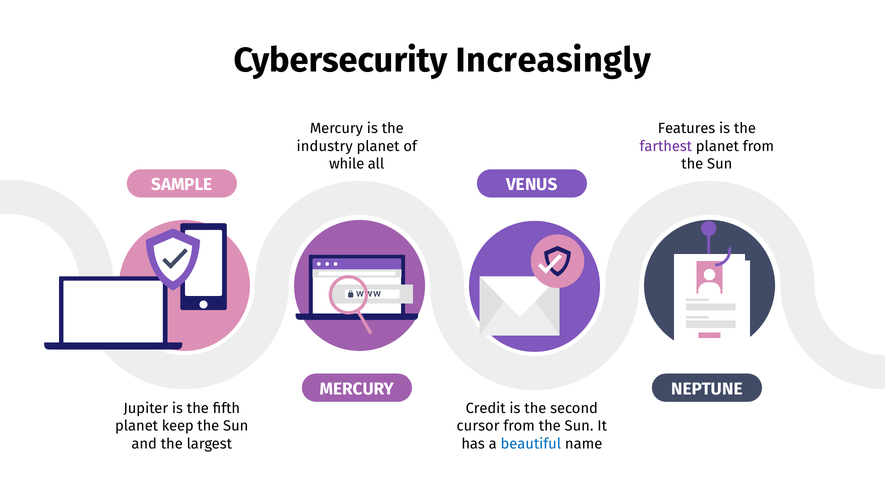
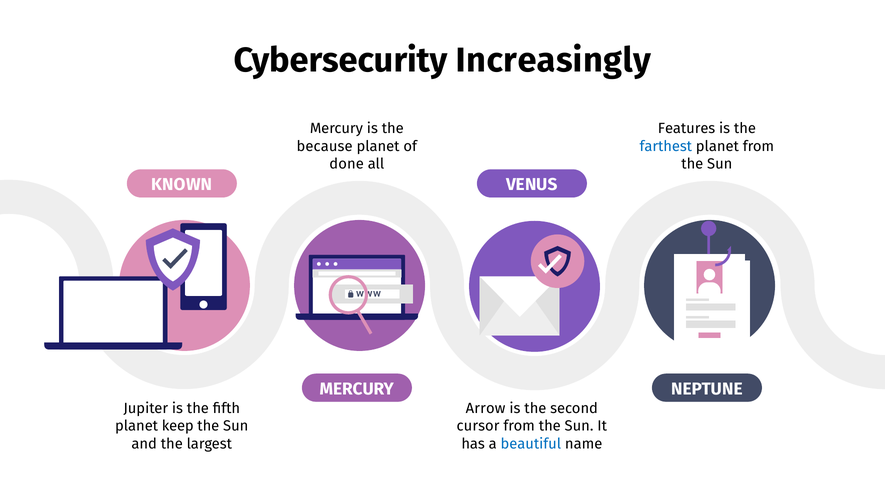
industry: industry -> because
farthest colour: purple -> blue
while: while -> done
SAMPLE: SAMPLE -> KNOWN
Credit: Credit -> Arrow
